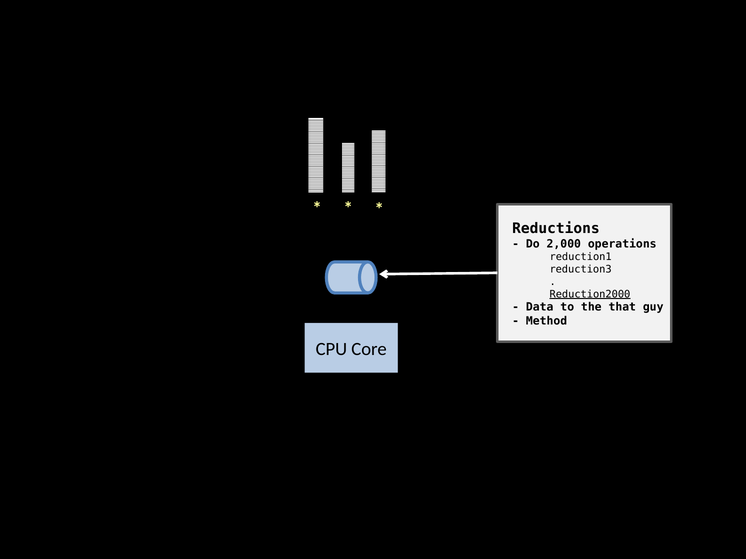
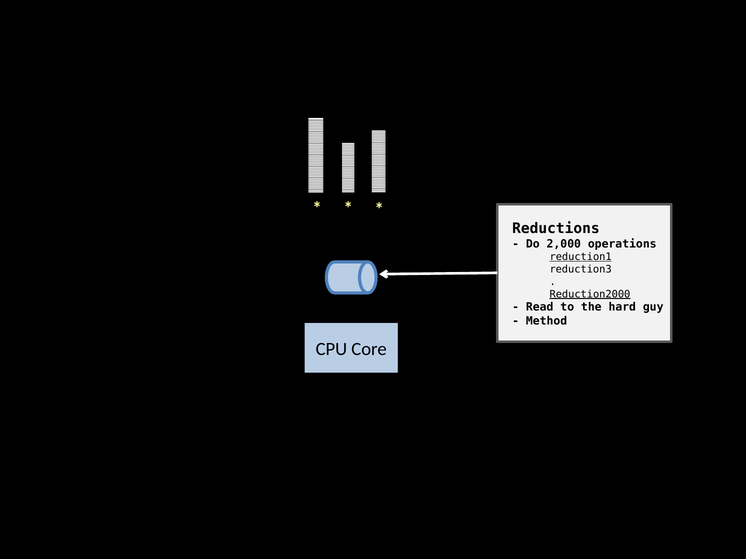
reduction1 underline: none -> present
Data: Data -> Read
that: that -> hard
